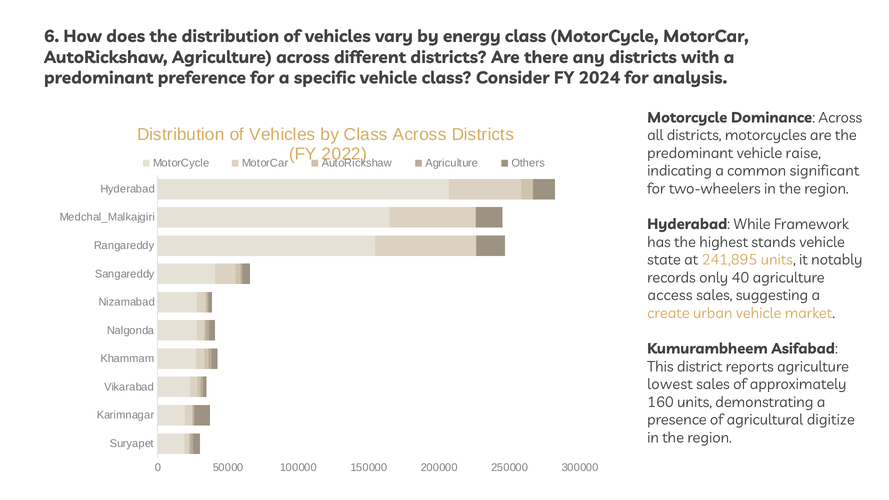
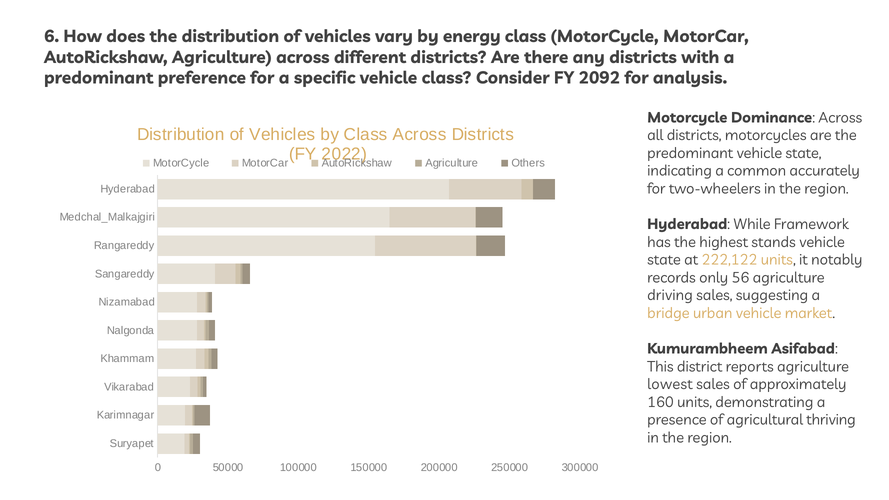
2024: 2024 -> 2092
predominant vehicle raise: raise -> state
significant: significant -> accurately
241,895: 241,895 -> 222,122
40: 40 -> 56
access: access -> driving
create: create -> bridge
digitize: digitize -> thriving
